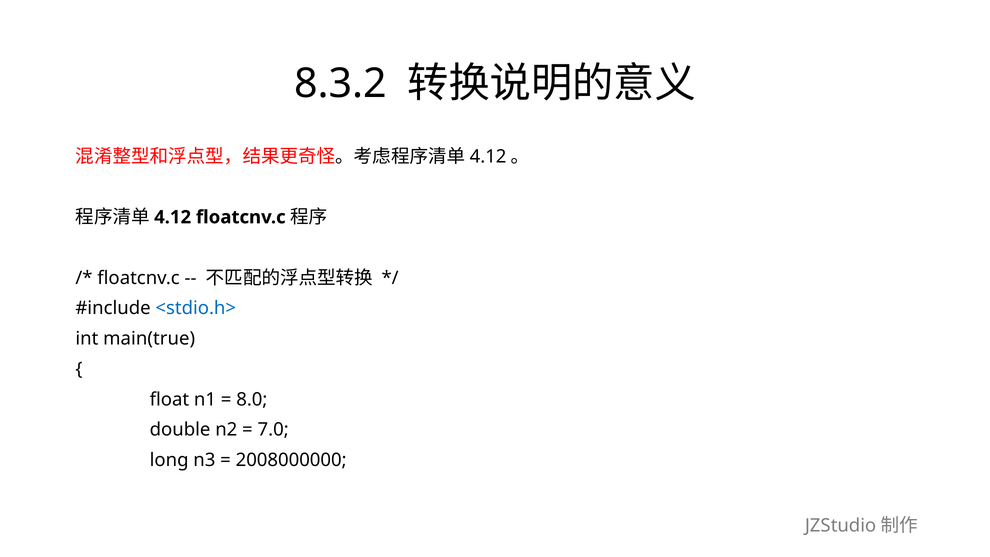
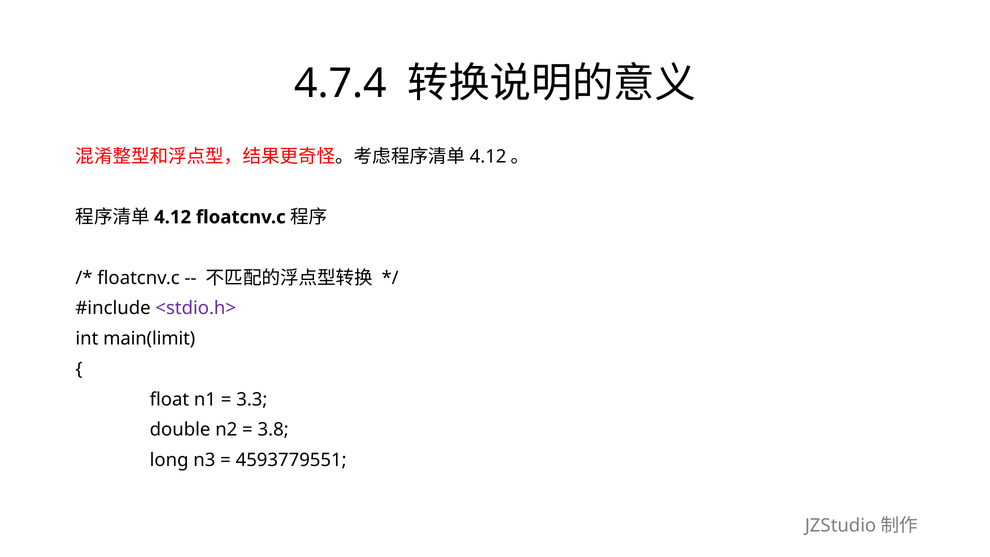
8.3.2: 8.3.2 -> 4.7.4
<stdio.h> colour: blue -> purple
main(true: main(true -> main(limit
8.0: 8.0 -> 3.3
7.0: 7.0 -> 3.8
2008000000: 2008000000 -> 4593779551
